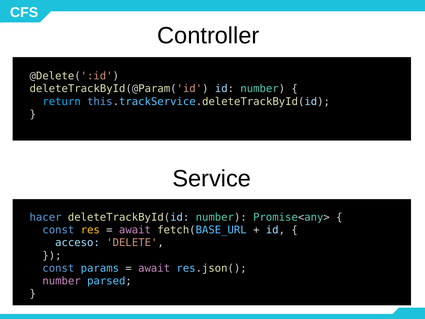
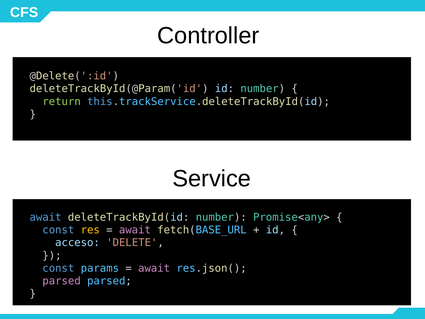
return colour: light blue -> light green
hacer at (46, 217): hacer -> await
number at (62, 281): number -> parsed
